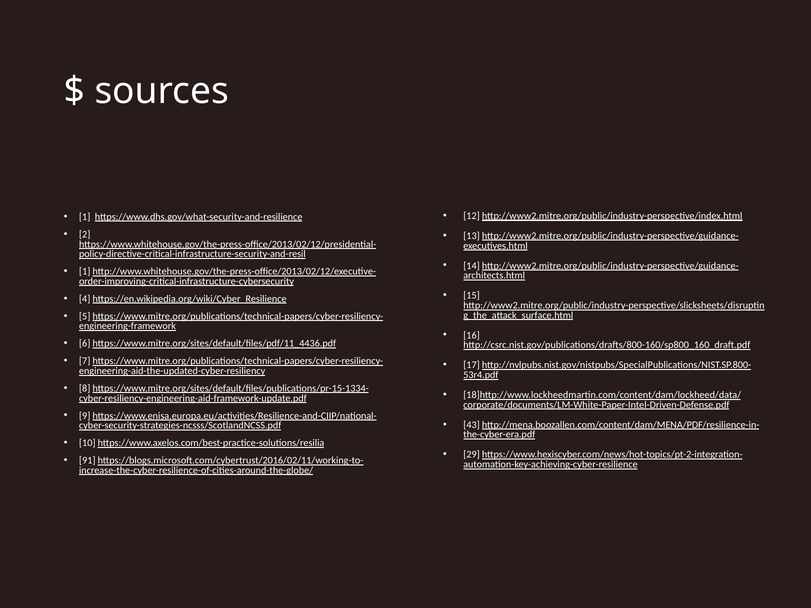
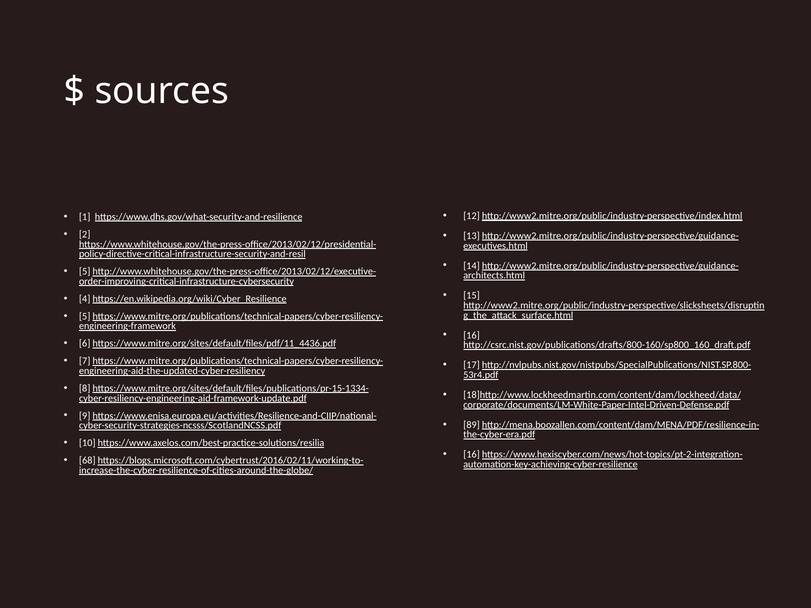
1 at (85, 272): 1 -> 5
43: 43 -> 89
29 at (472, 455): 29 -> 16
91: 91 -> 68
